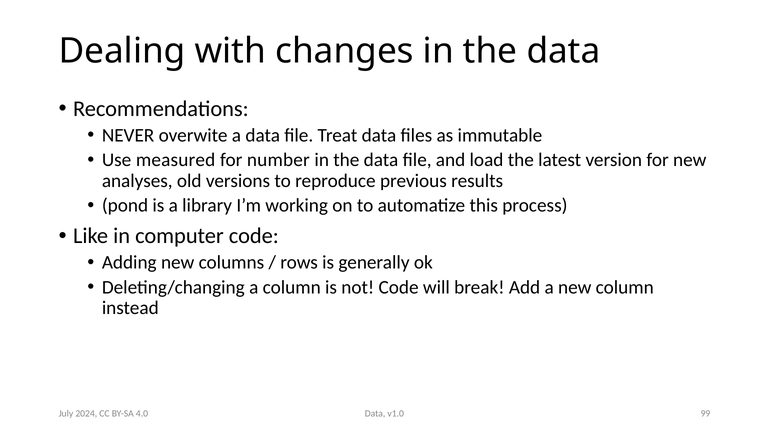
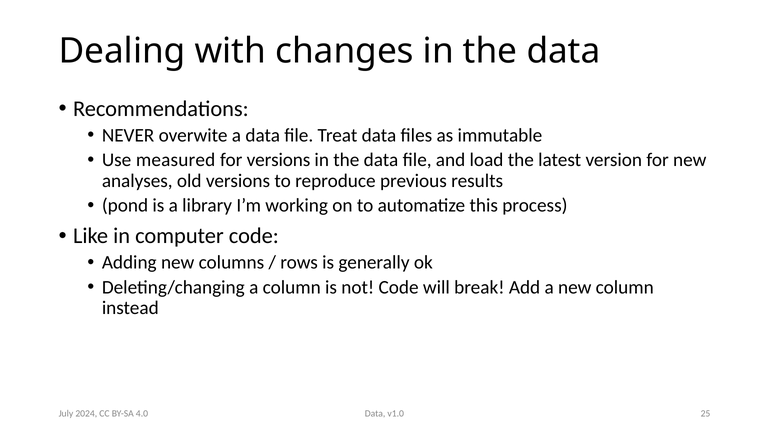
for number: number -> versions
99: 99 -> 25
